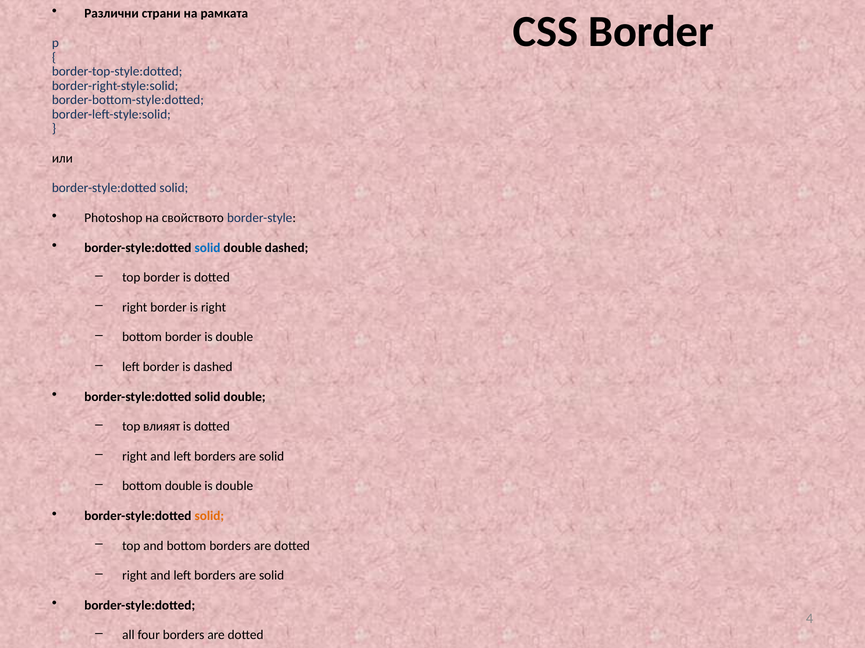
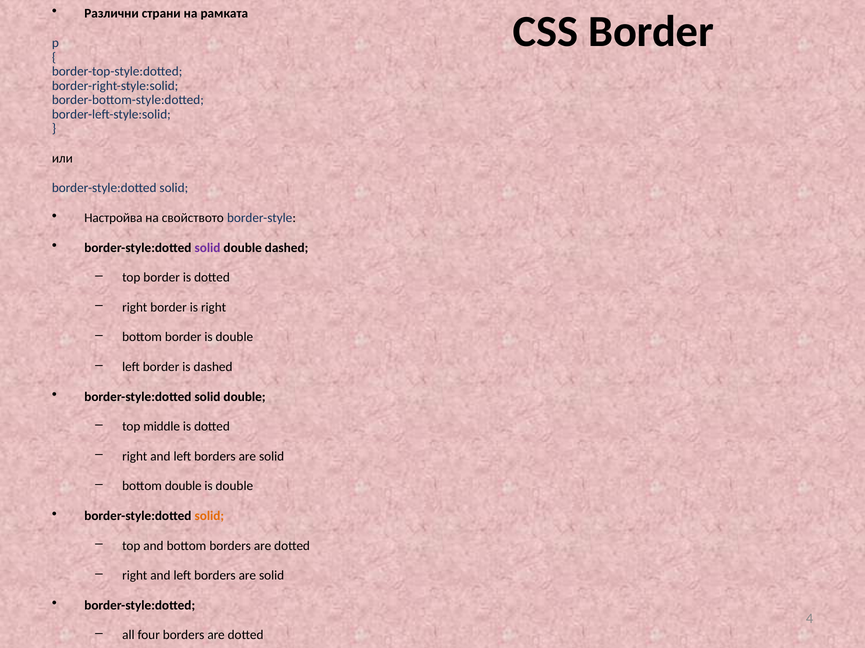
Photoshop: Photoshop -> Настройва
solid at (207, 248) colour: blue -> purple
влияят: влияят -> middle
